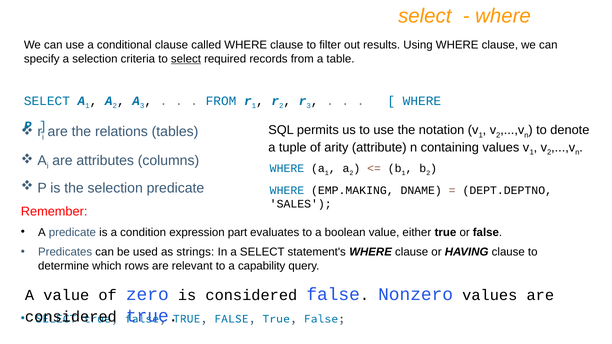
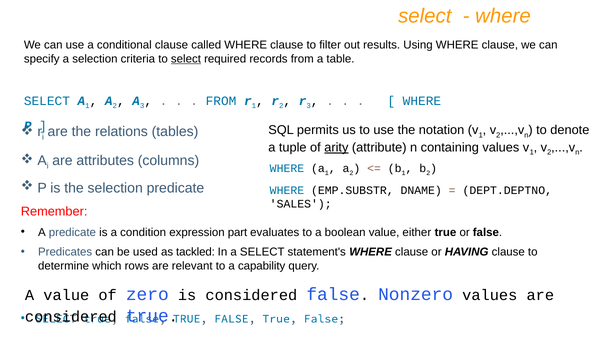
arity underline: none -> present
EMP.MAKING: EMP.MAKING -> EMP.SUBSTR
strings: strings -> tackled
